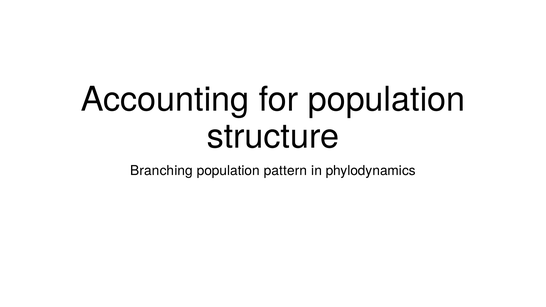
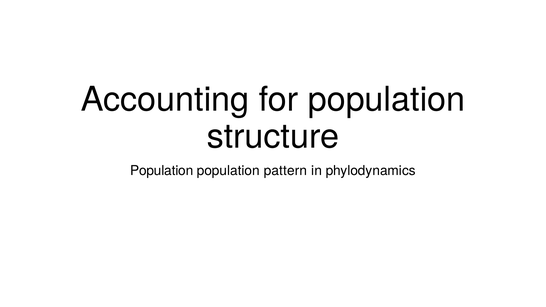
Branching at (162, 171): Branching -> Population
